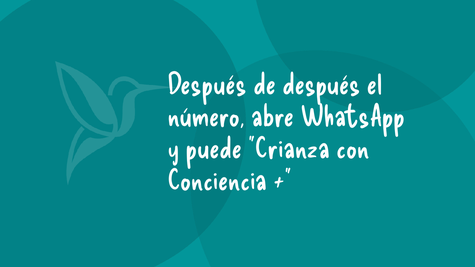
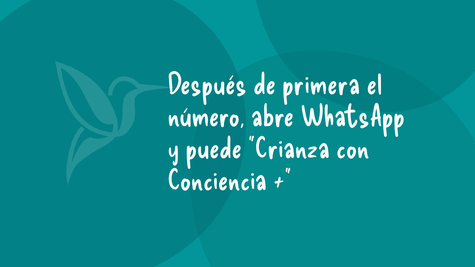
de después: después -> primera
